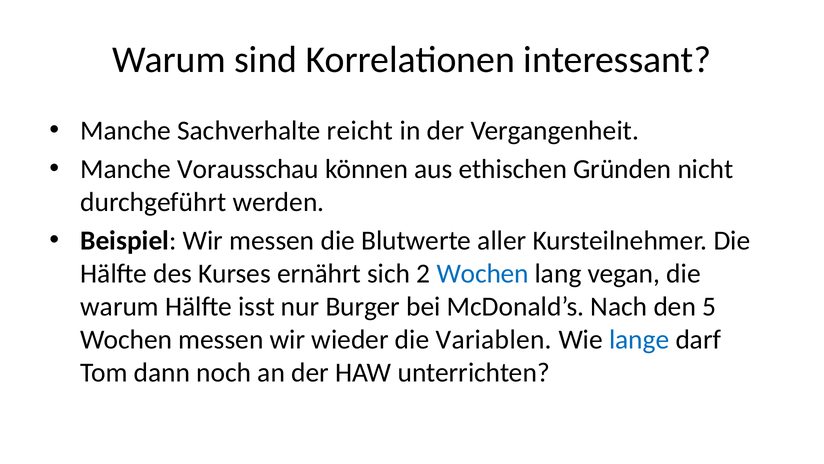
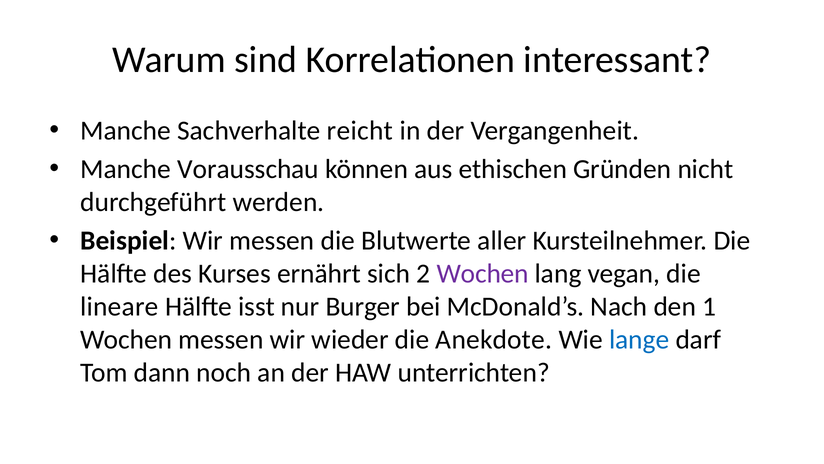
Wochen at (483, 273) colour: blue -> purple
warum at (120, 306): warum -> lineare
5: 5 -> 1
Variablen: Variablen -> Anekdote
